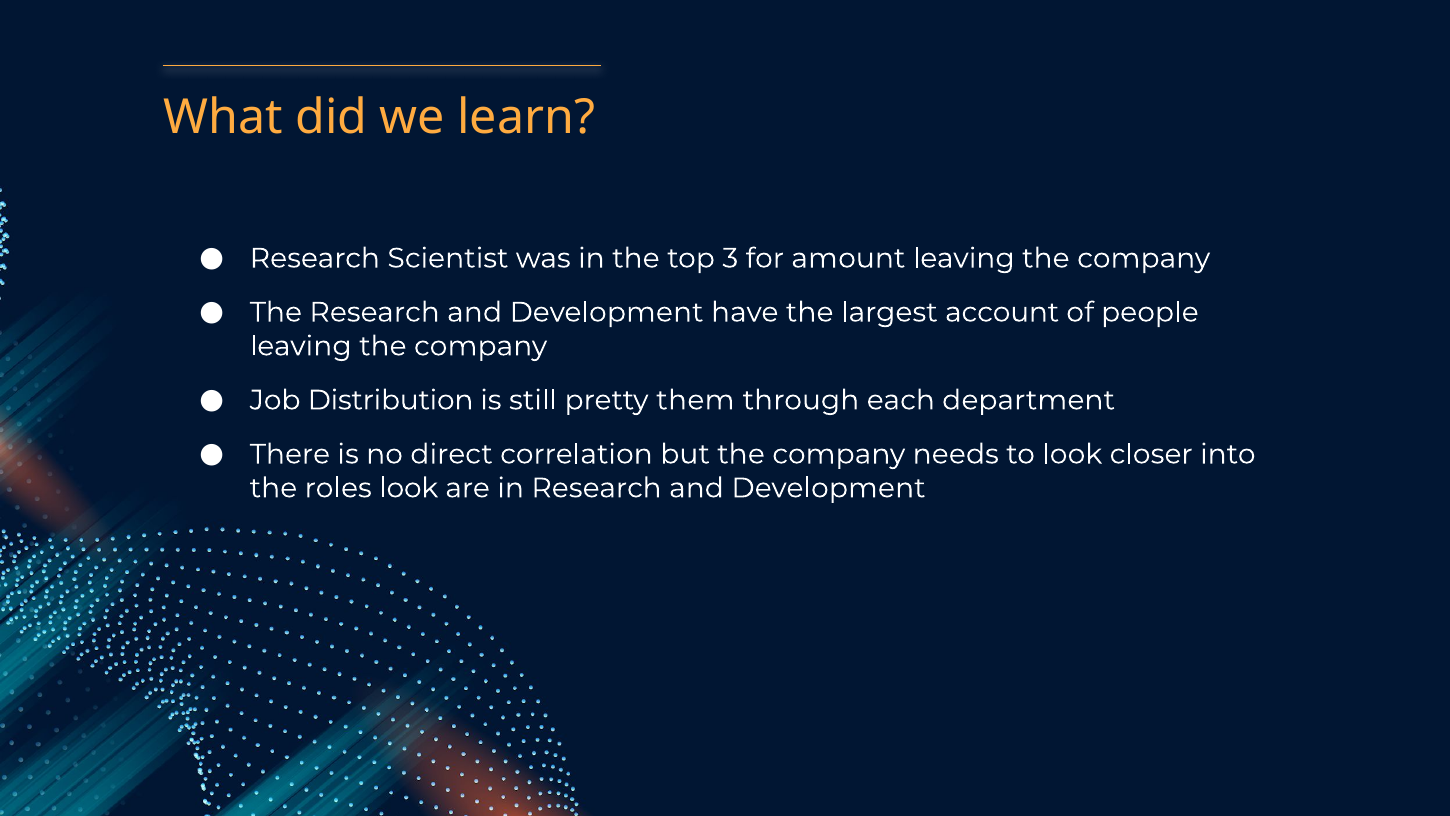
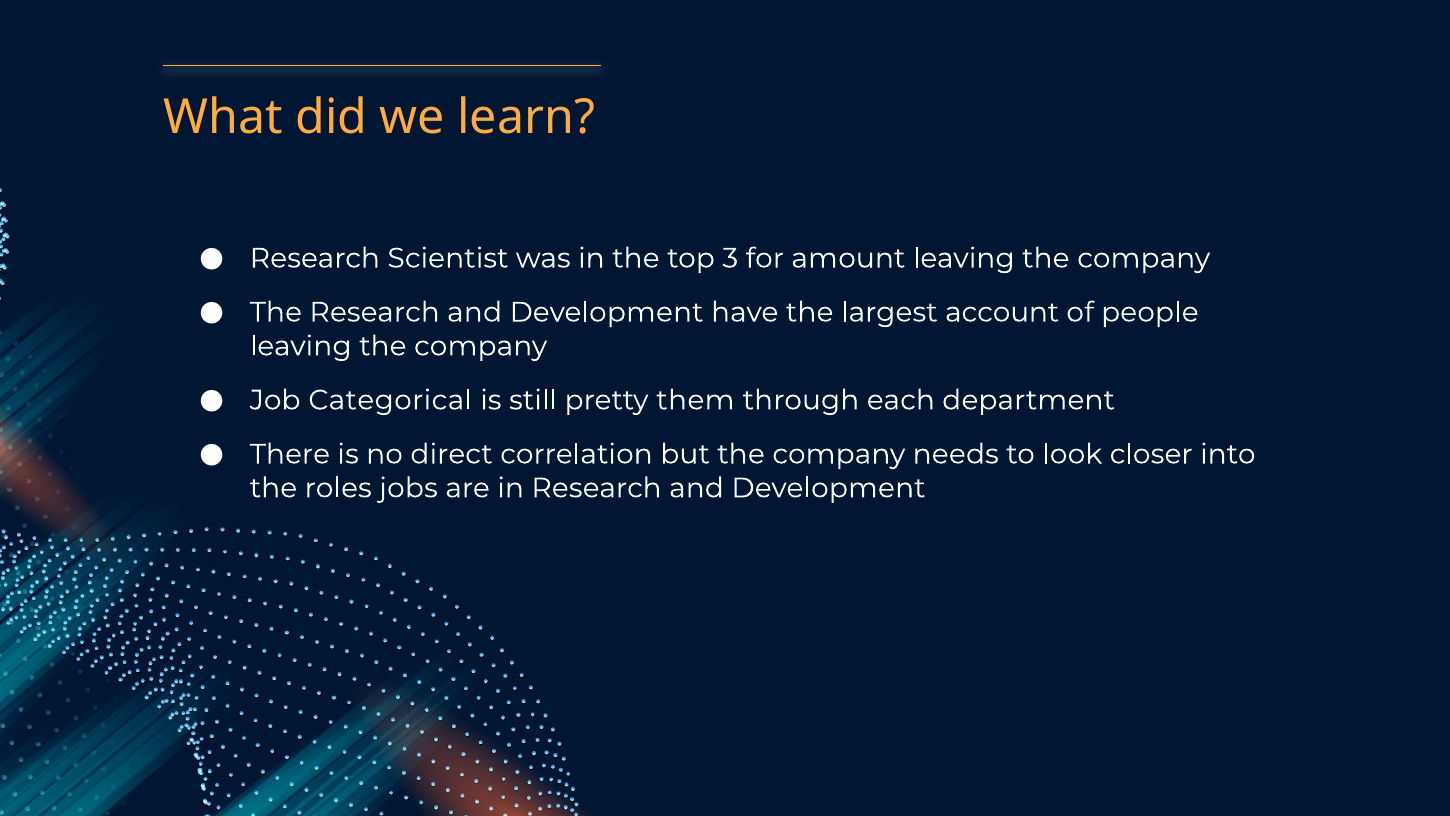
Distribution: Distribution -> Categorical
roles look: look -> jobs
